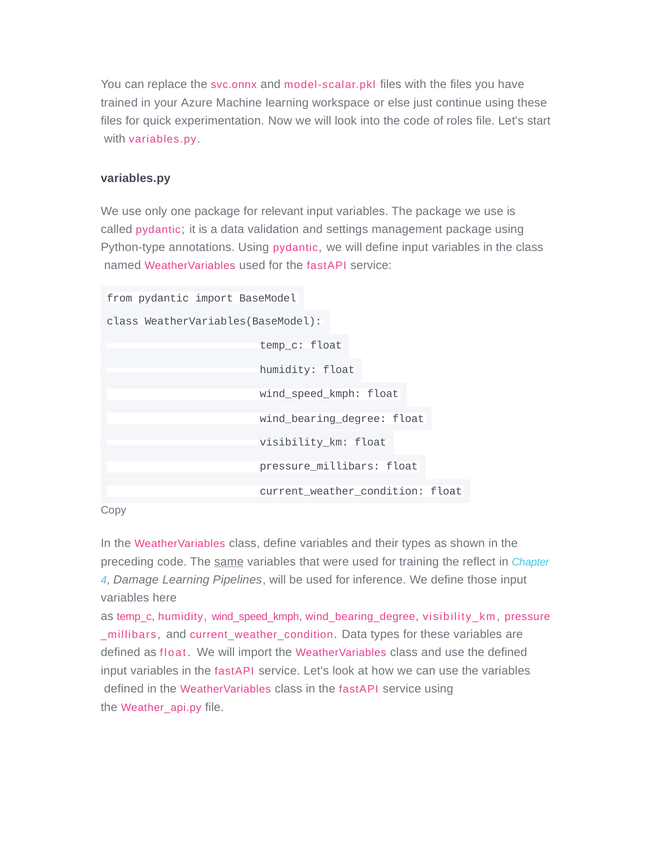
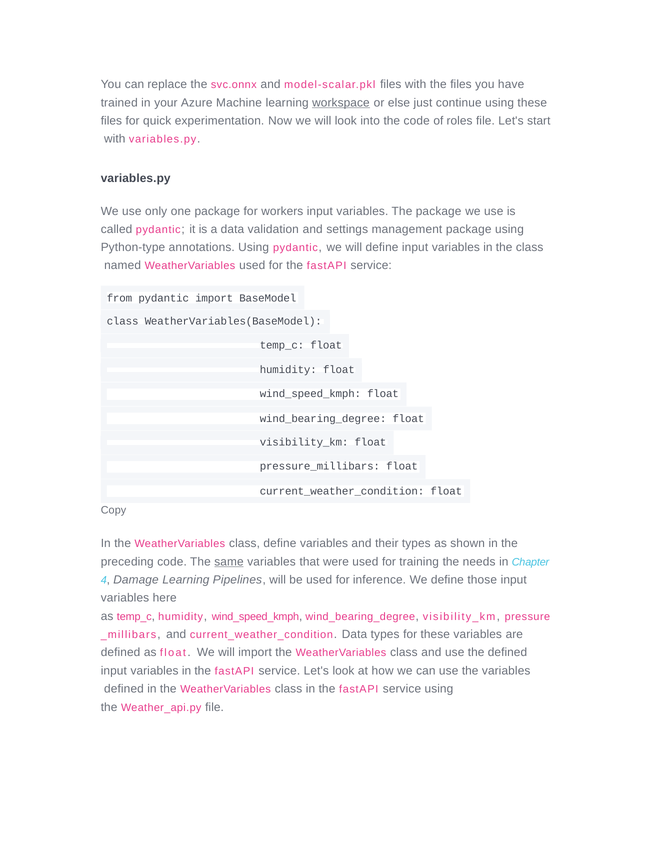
workspace underline: none -> present
relevant: relevant -> workers
reflect: reflect -> needs
